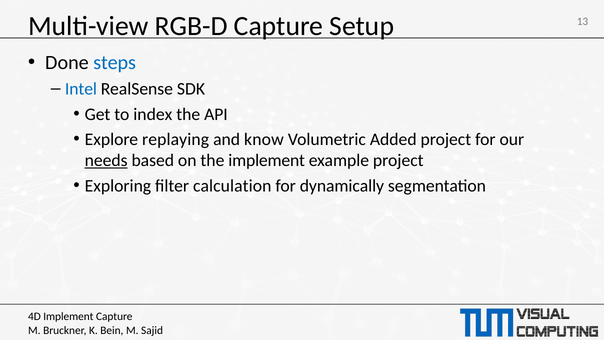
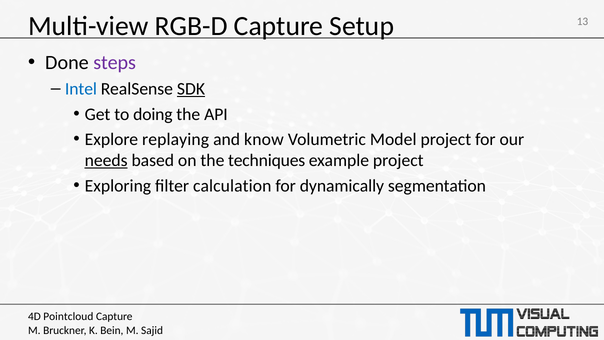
steps colour: blue -> purple
SDK underline: none -> present
index: index -> doing
Added: Added -> Model
the implement: implement -> techniques
Implement at (68, 317): Implement -> Pointcloud
